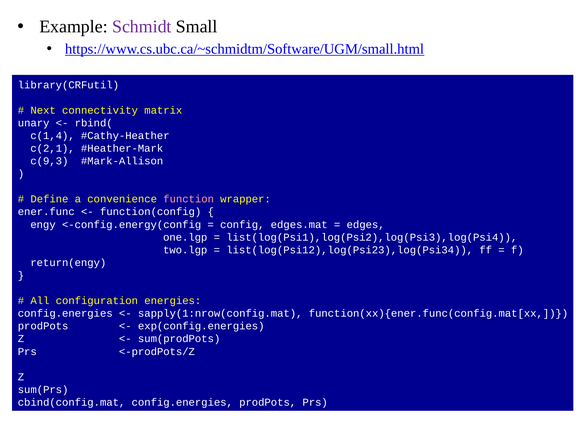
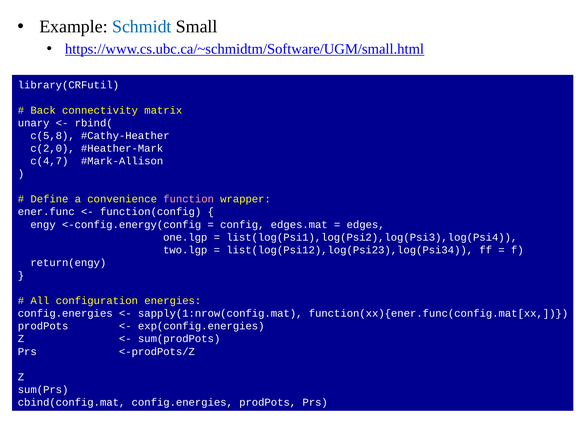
Schmidt colour: purple -> blue
Next: Next -> Back
c(1,4: c(1,4 -> c(5,8
c(2,1: c(2,1 -> c(2,0
c(9,3: c(9,3 -> c(4,7
